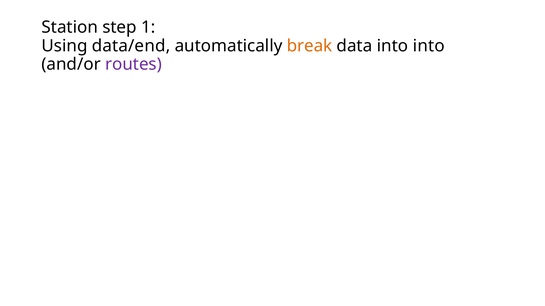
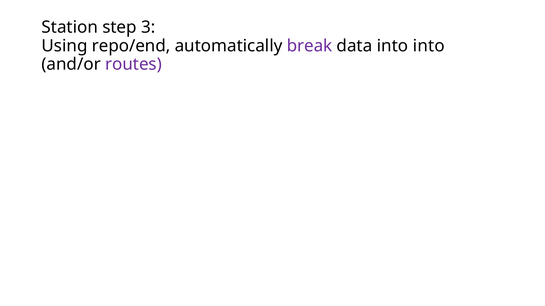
1: 1 -> 3
data/end: data/end -> repo/end
break colour: orange -> purple
